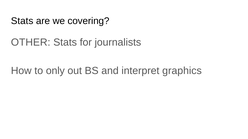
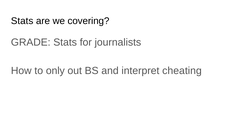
OTHER: OTHER -> GRADE
graphics: graphics -> cheating
